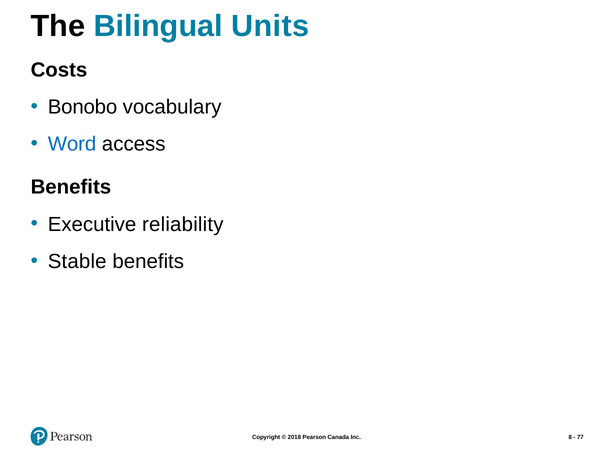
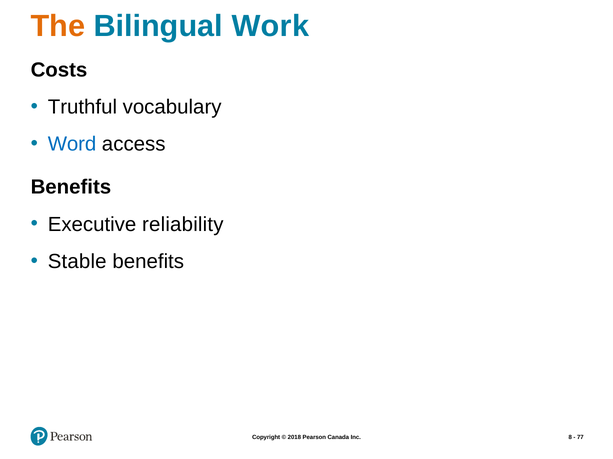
The colour: black -> orange
Units: Units -> Work
Bonobo: Bonobo -> Truthful
